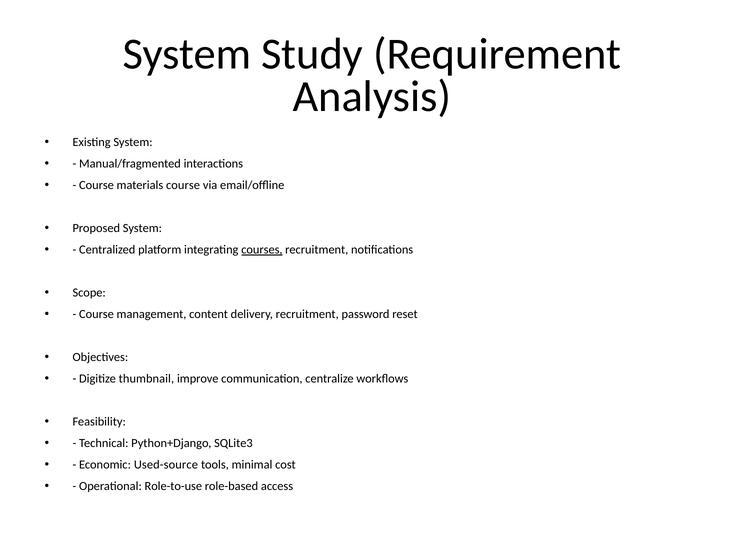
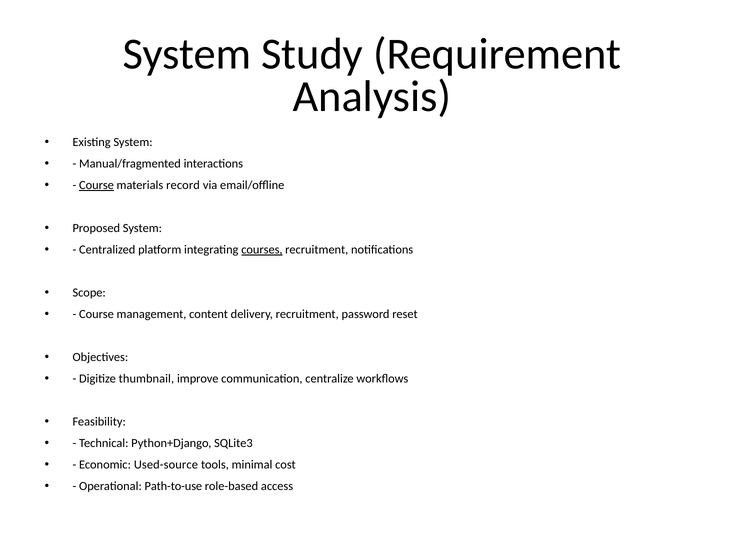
Course at (96, 185) underline: none -> present
materials course: course -> record
Role-to-use: Role-to-use -> Path-to-use
